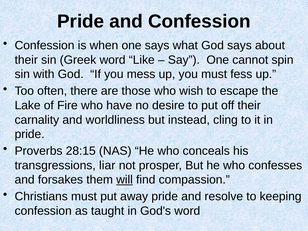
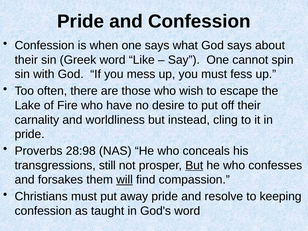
28:15: 28:15 -> 28:98
liar: liar -> still
But at (194, 165) underline: none -> present
